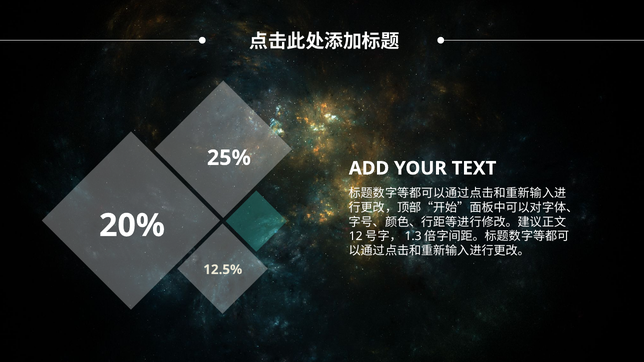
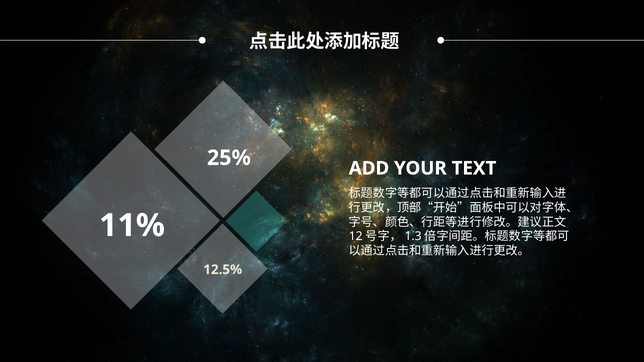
20%: 20% -> 11%
